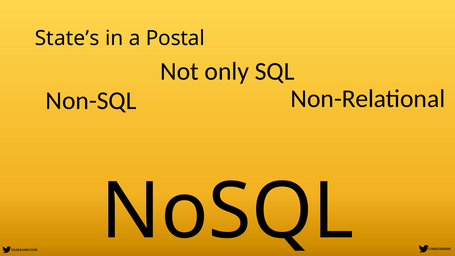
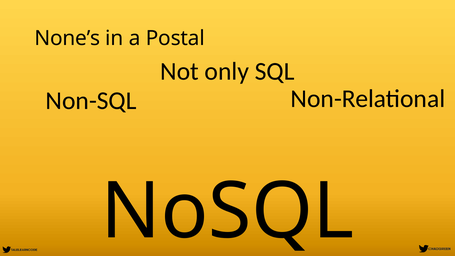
State’s: State’s -> None’s
